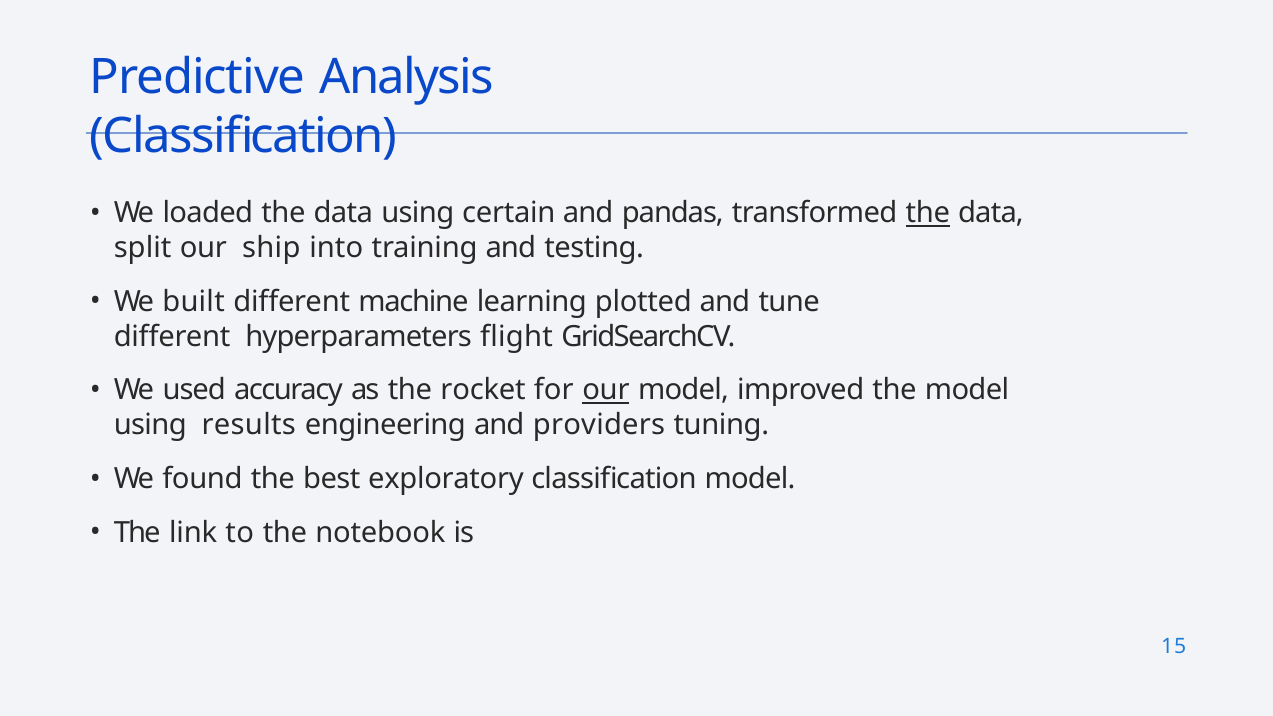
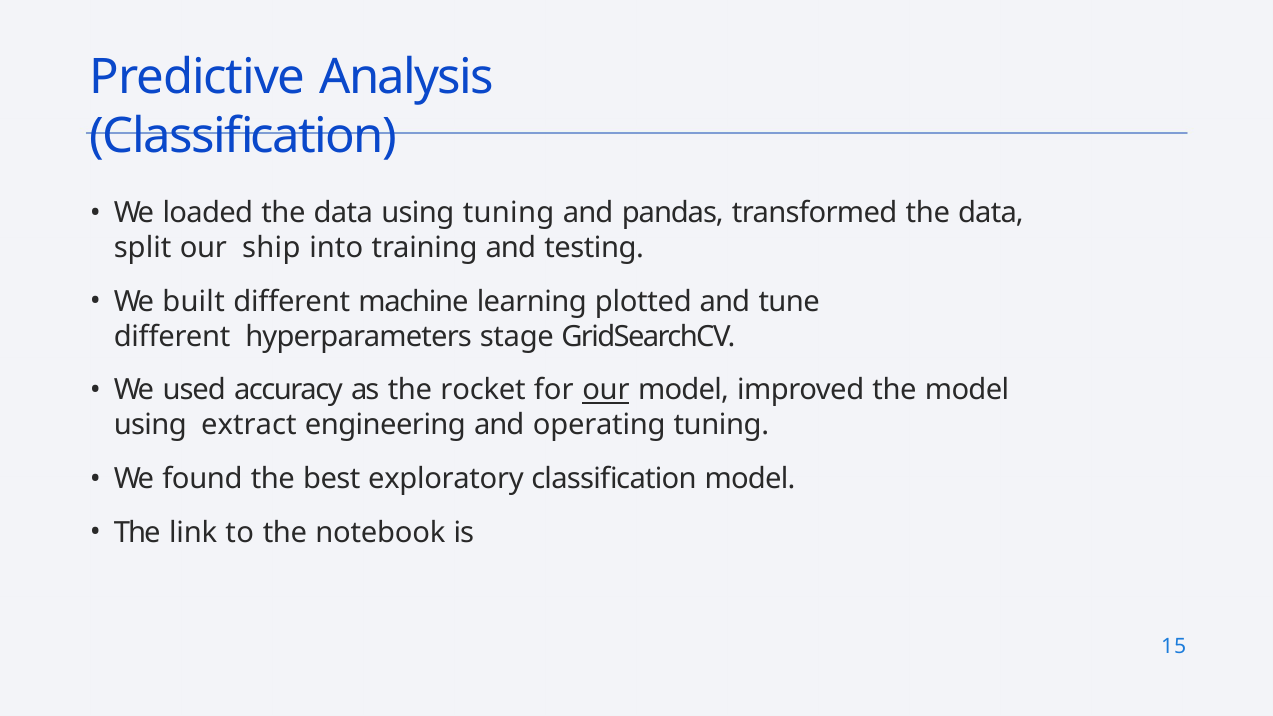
using certain: certain -> tuning
the at (928, 213) underline: present -> none
flight: flight -> stage
results: results -> extract
providers: providers -> operating
